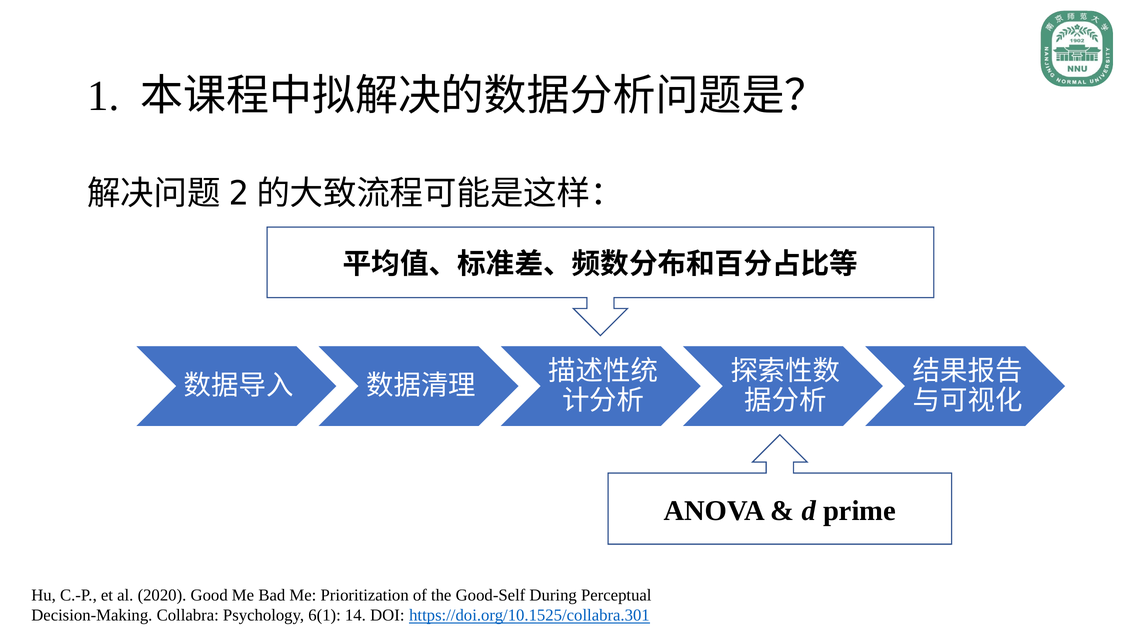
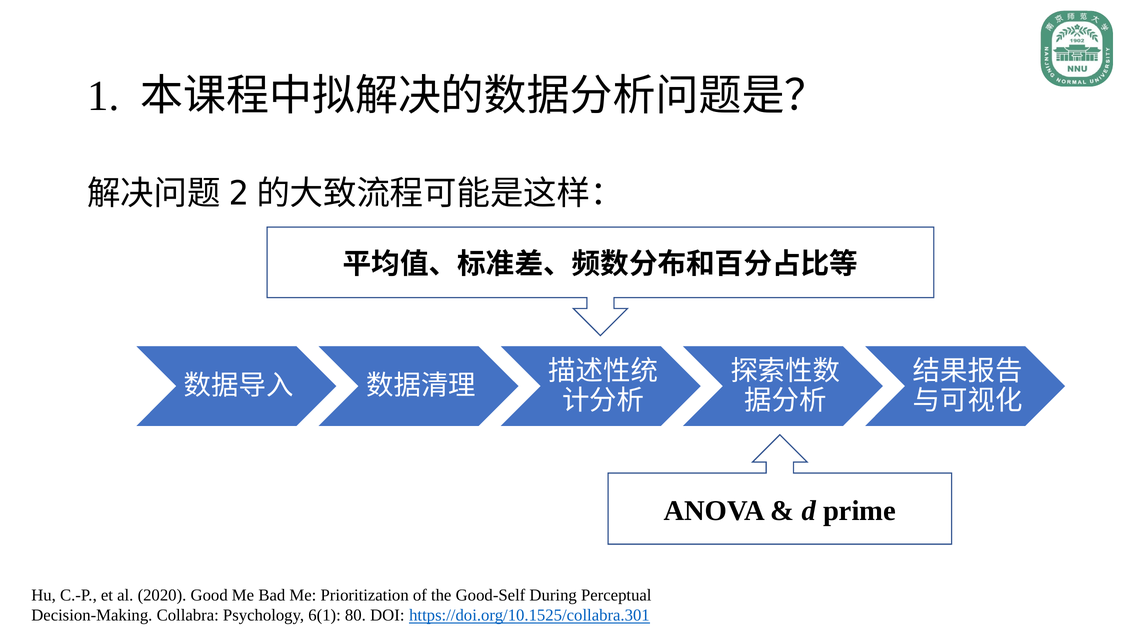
14: 14 -> 80
